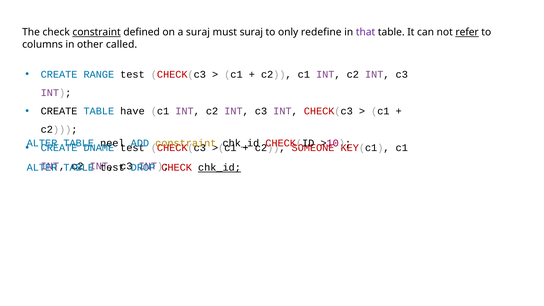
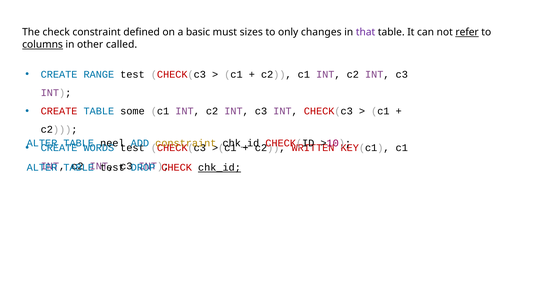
constraint at (97, 32) underline: present -> none
a suraj: suraj -> basic
must suraj: suraj -> sizes
redefine: redefine -> changes
columns underline: none -> present
CREATE at (59, 111) colour: black -> red
have: have -> some
DNAME: DNAME -> WORDS
SOMEONE: SOMEONE -> WRITTEN
